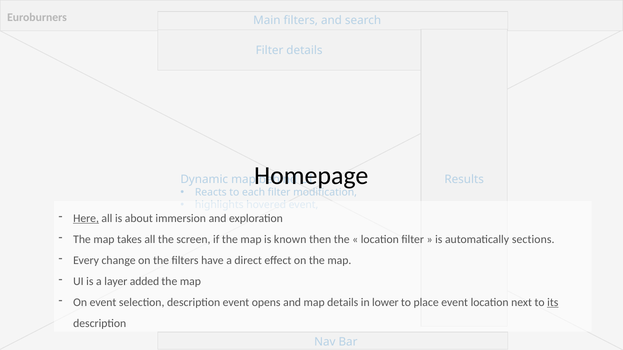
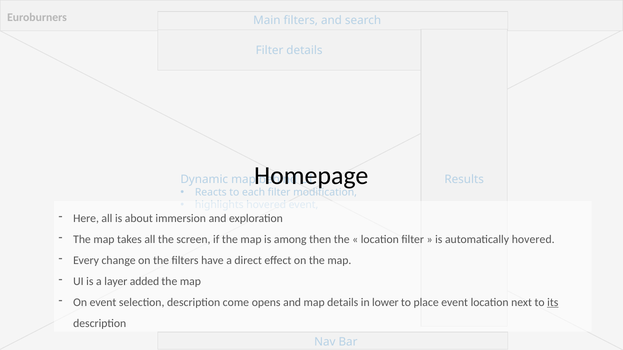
Here underline: present -> none
known: known -> among
automatically sections: sections -> hovered
description event: event -> come
